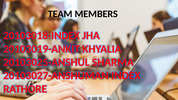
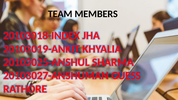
INDEX: INDEX -> GUESS
